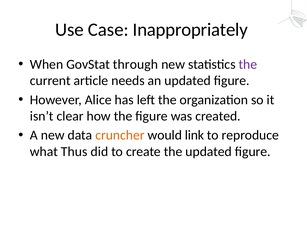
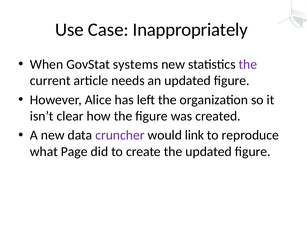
through: through -> systems
cruncher colour: orange -> purple
Thus: Thus -> Page
